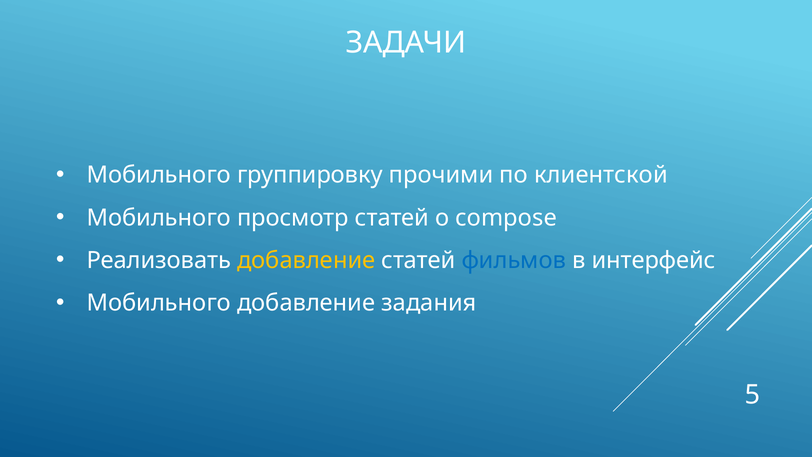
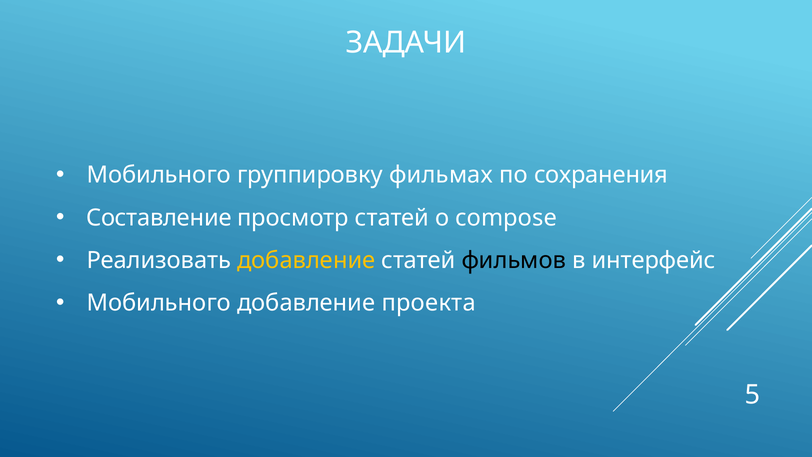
прочими: прочими -> фильмах
клиентской: клиентской -> сохранения
Мобильного at (159, 218): Мобильного -> Составление
фильмов colour: blue -> black
задания: задания -> проекта
